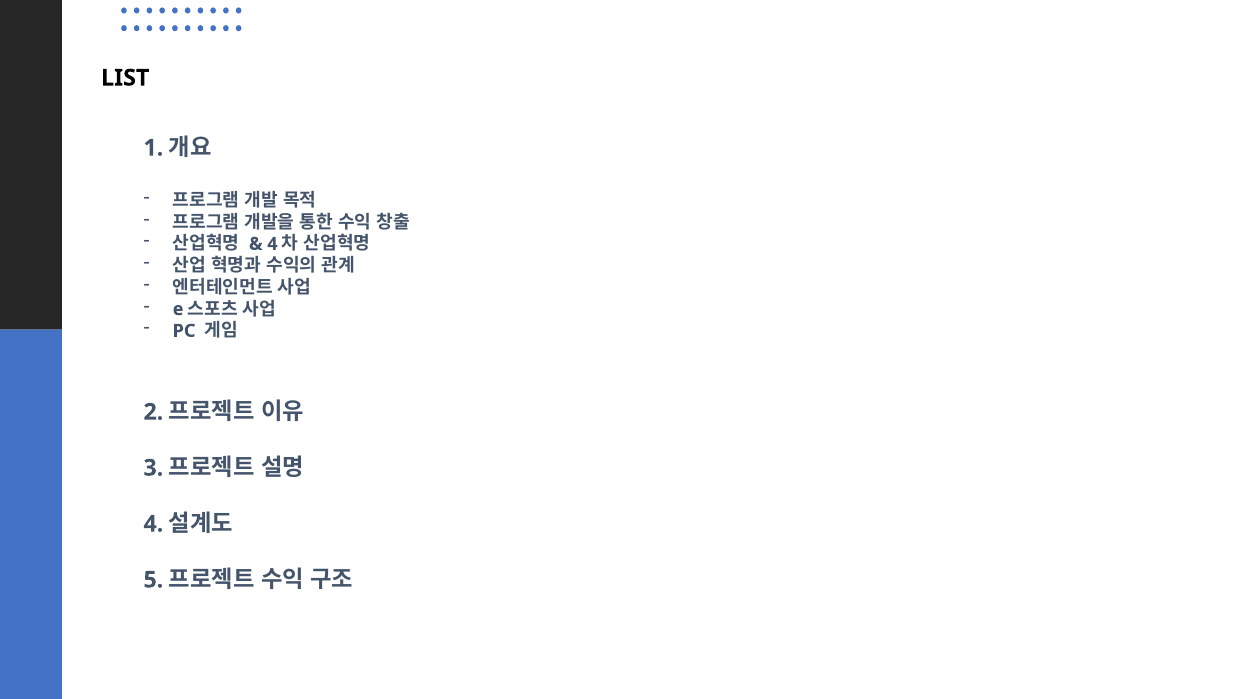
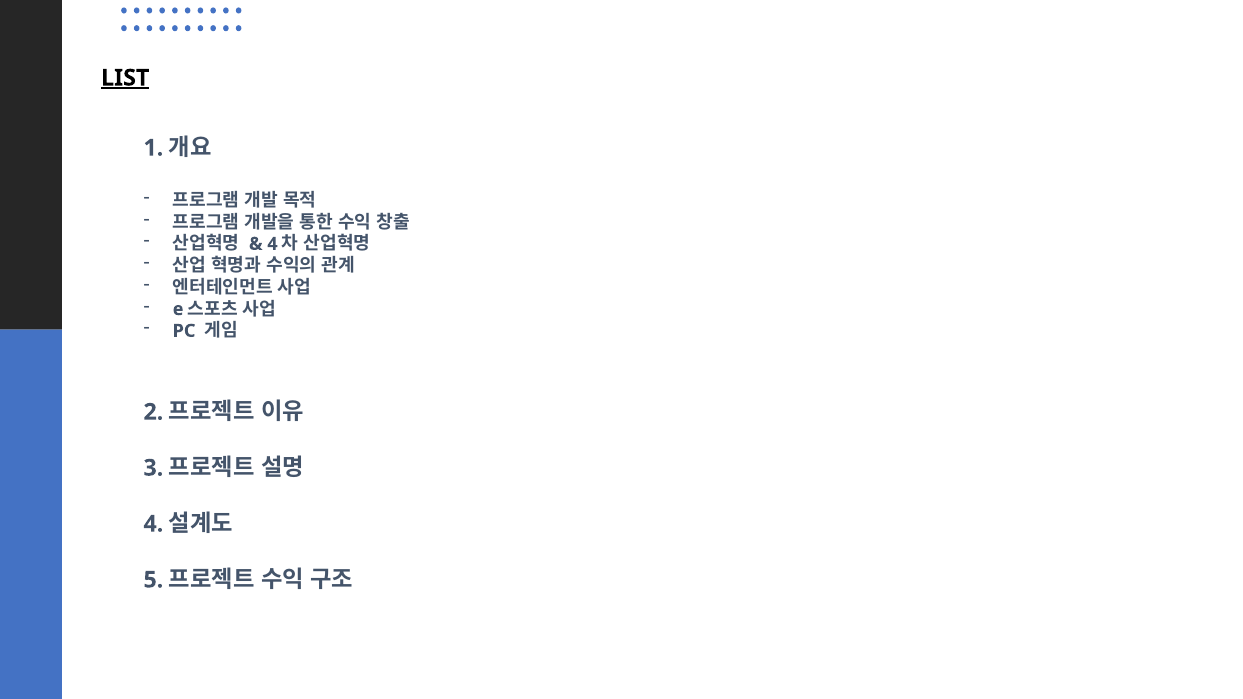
LIST underline: none -> present
